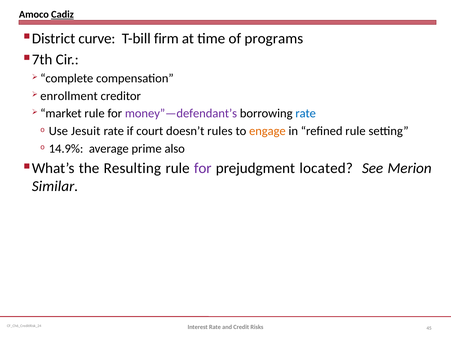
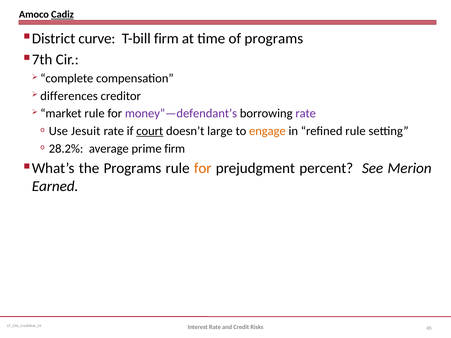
enrollment: enrollment -> differences
rate at (306, 114) colour: blue -> purple
court underline: none -> present
rules: rules -> large
14.9%: 14.9% -> 28.2%
prime also: also -> firm
the Resulting: Resulting -> Programs
for at (203, 168) colour: purple -> orange
located: located -> percent
Similar: Similar -> Earned
